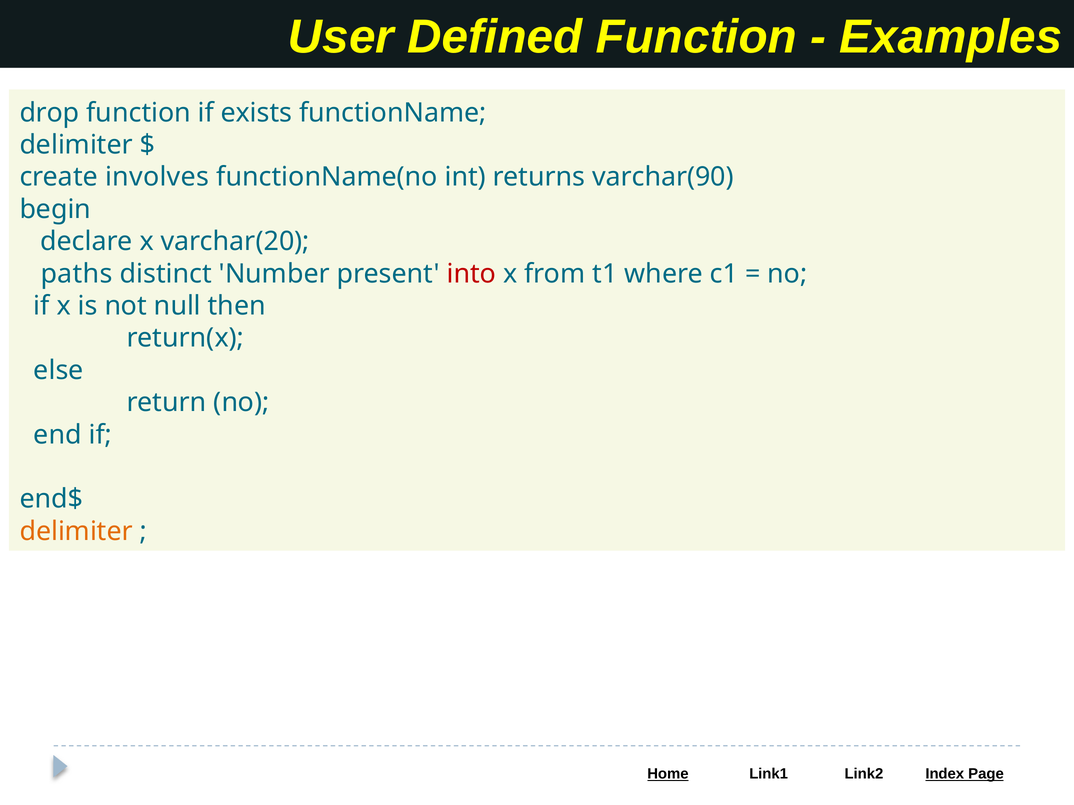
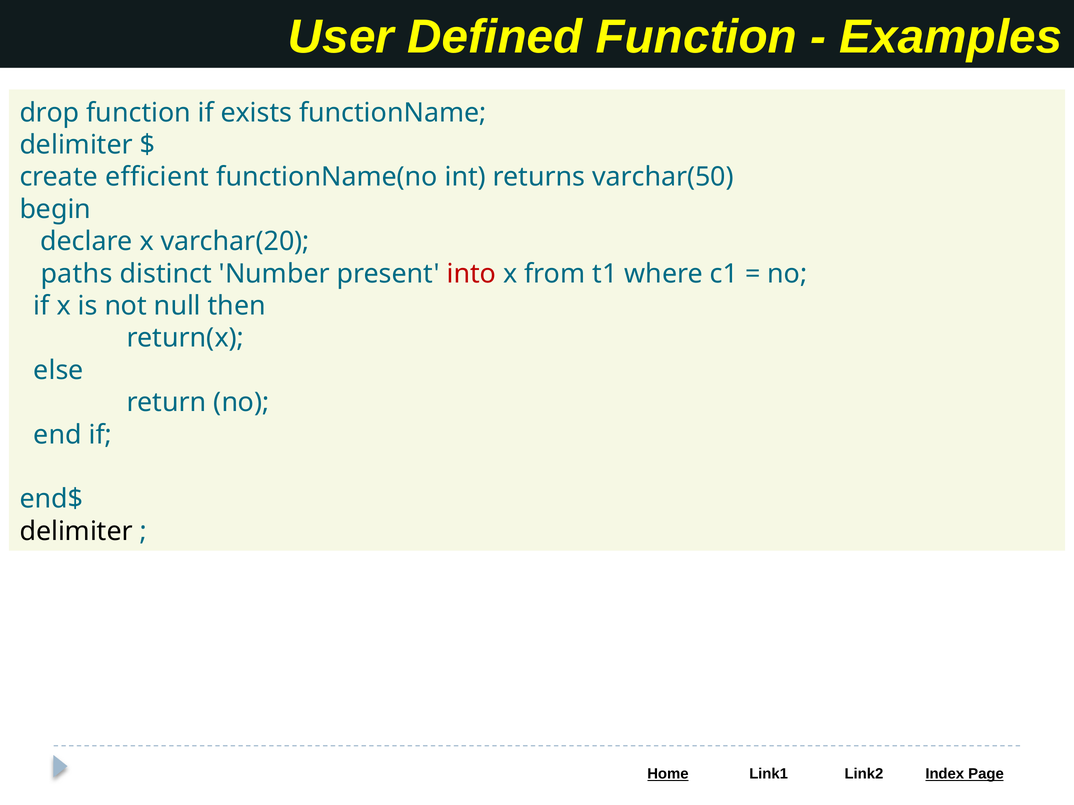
involves: involves -> efficient
varchar(90: varchar(90 -> varchar(50
delimiter at (76, 532) colour: orange -> black
